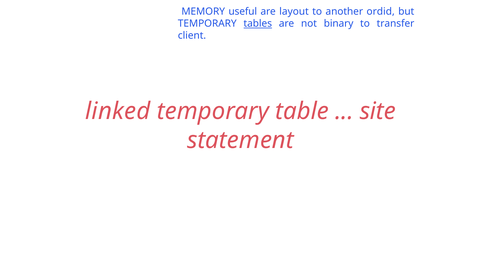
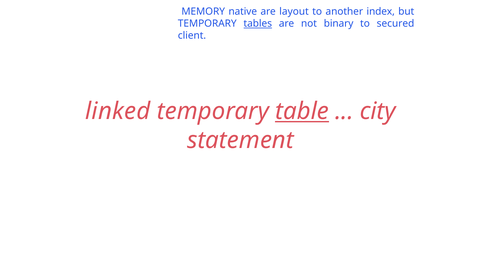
useful: useful -> native
ordid: ordid -> index
transfer: transfer -> secured
table underline: none -> present
site: site -> city
